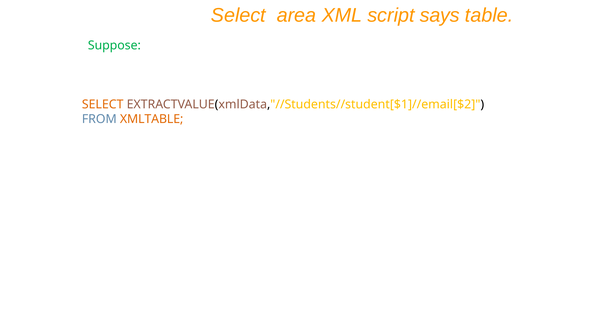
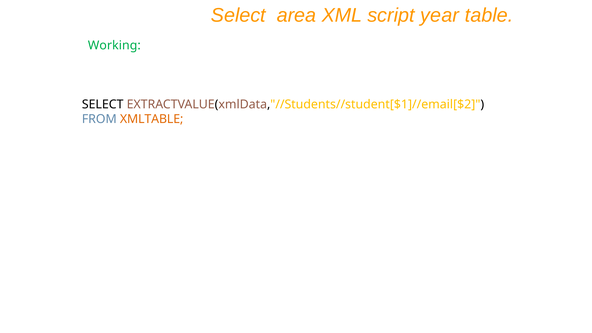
says: says -> year
Suppose: Suppose -> Working
SELECT at (103, 104) colour: orange -> black
